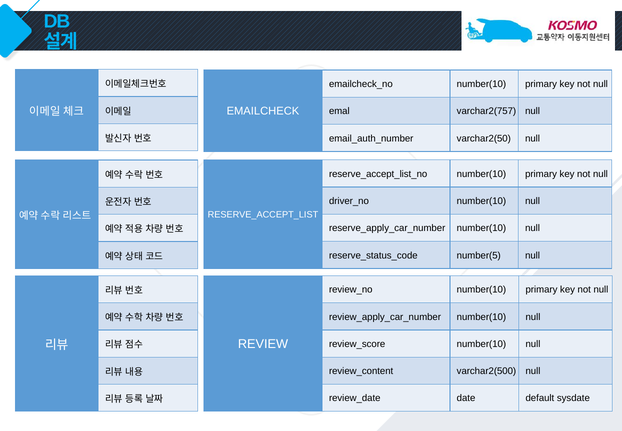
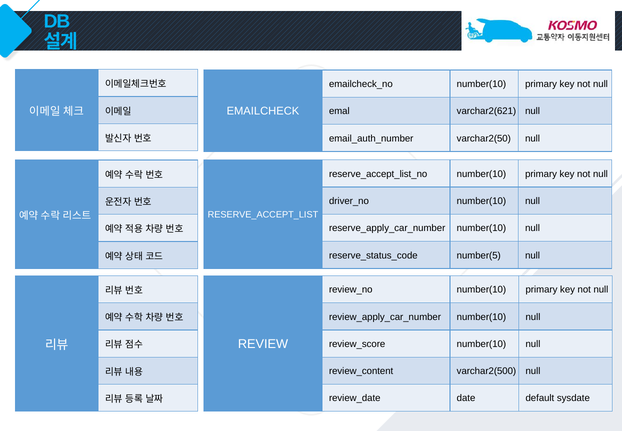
varchar2(757: varchar2(757 -> varchar2(621
